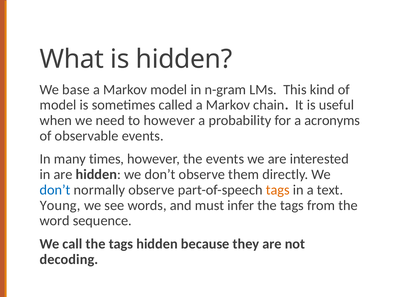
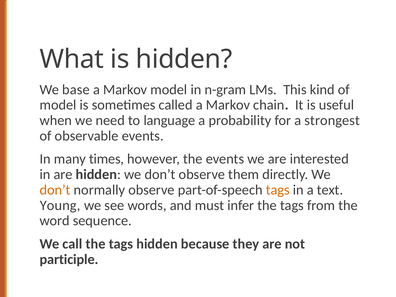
to however: however -> language
acronyms: acronyms -> strongest
don’t at (55, 190) colour: blue -> orange
decoding: decoding -> participle
